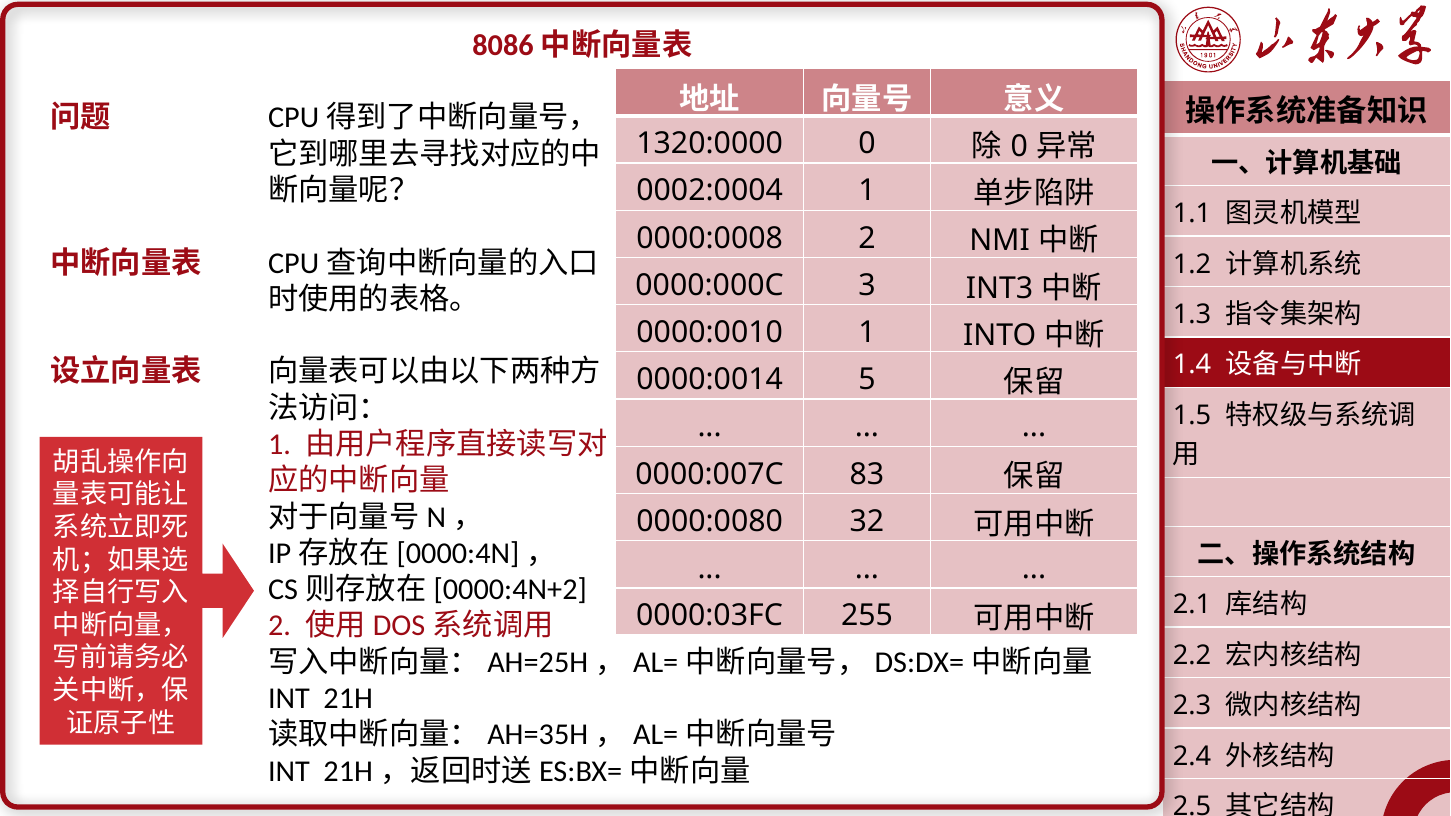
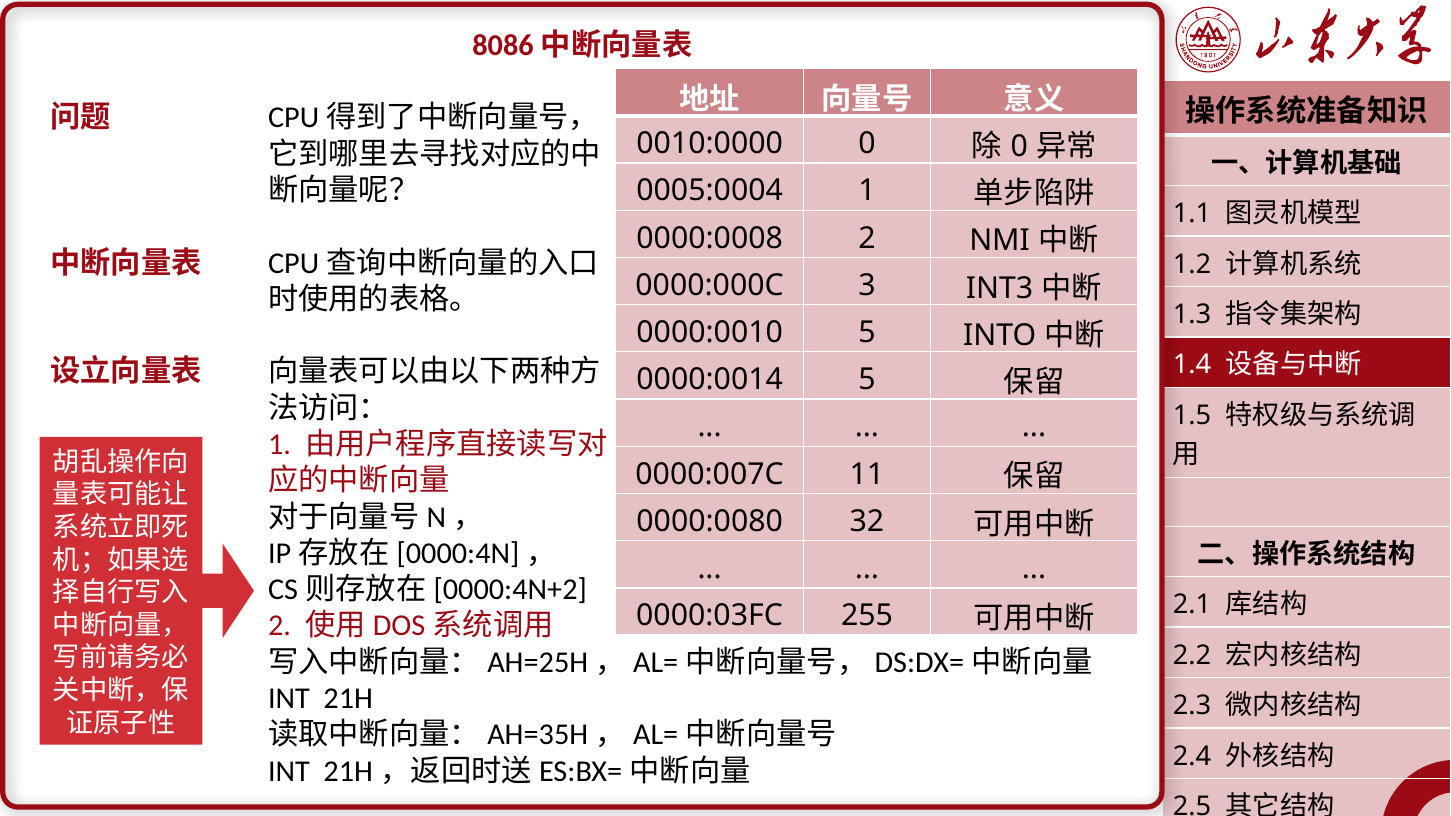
1320:0000: 1320:0000 -> 0010:0000
0002:0004: 0002:0004 -> 0005:0004
0000:0010 1: 1 -> 5
83: 83 -> 11
